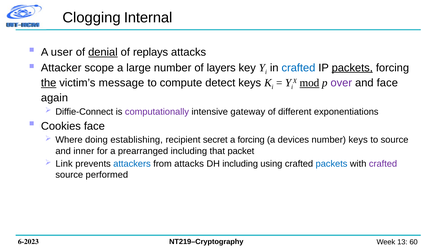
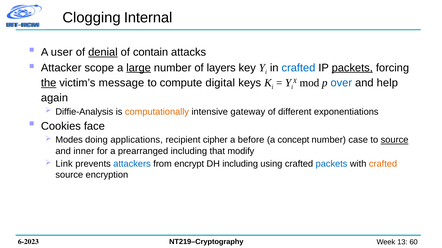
replays: replays -> contain
large underline: none -> present
detect: detect -> digital
mod underline: present -> none
over colour: purple -> blue
and face: face -> help
Diffie-Connect: Diffie-Connect -> Diffie-Analysis
computationally colour: purple -> orange
Where: Where -> Modes
establishing: establishing -> applications
secret: secret -> cipher
a forcing: forcing -> before
devices: devices -> concept
number keys: keys -> case
source at (395, 140) underline: none -> present
packet: packet -> modify
from attacks: attacks -> encrypt
crafted at (383, 164) colour: purple -> orange
performed: performed -> encryption
